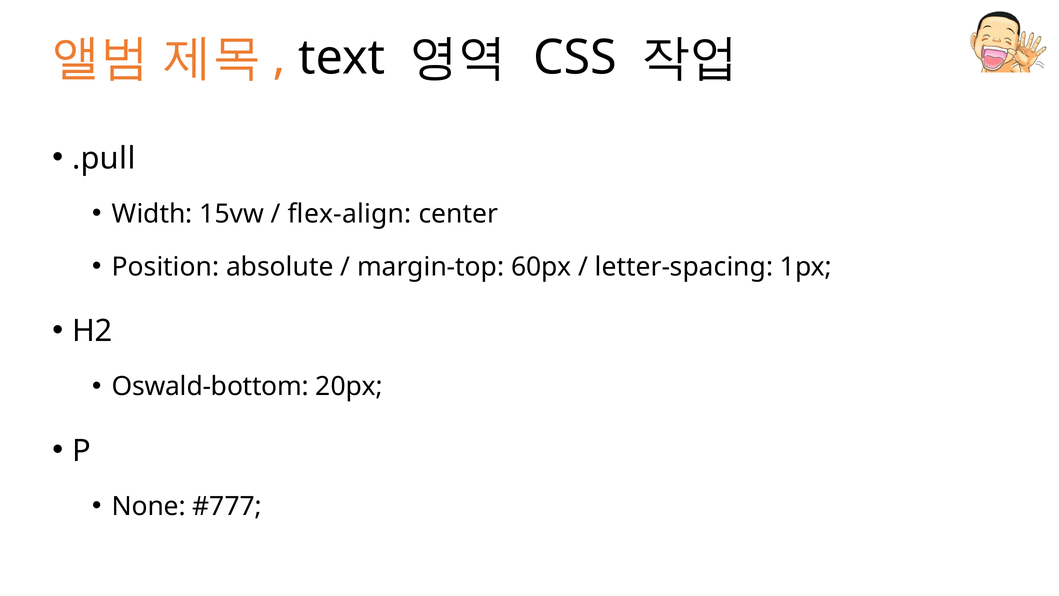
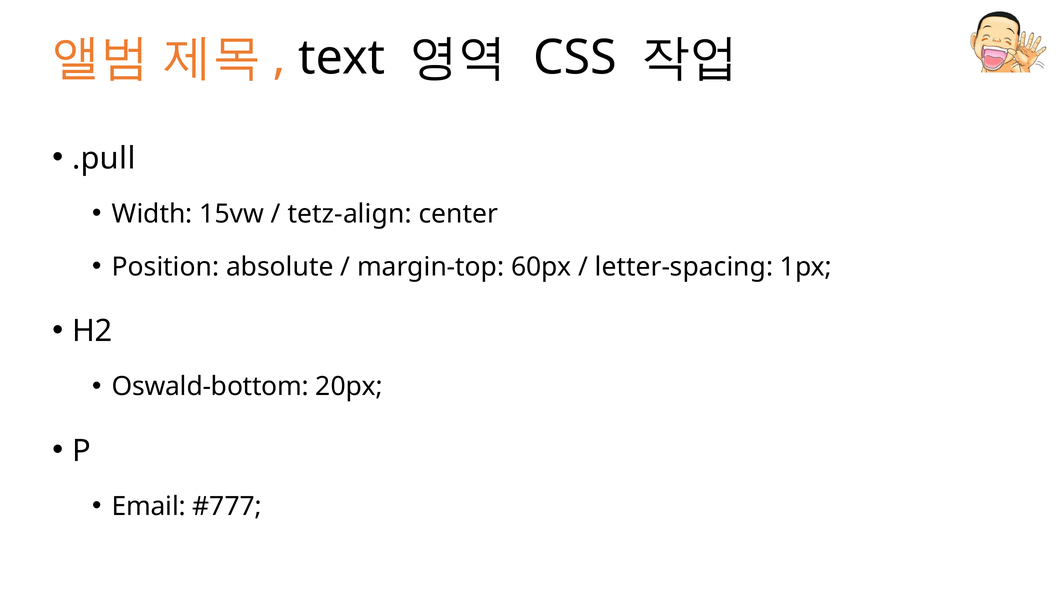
flex-align: flex-align -> tetz-align
None: None -> Email
